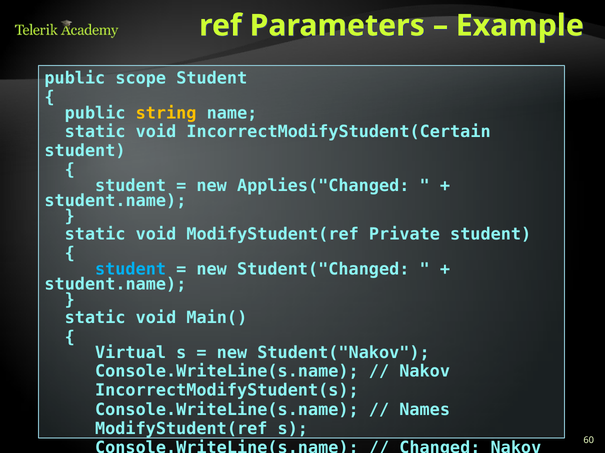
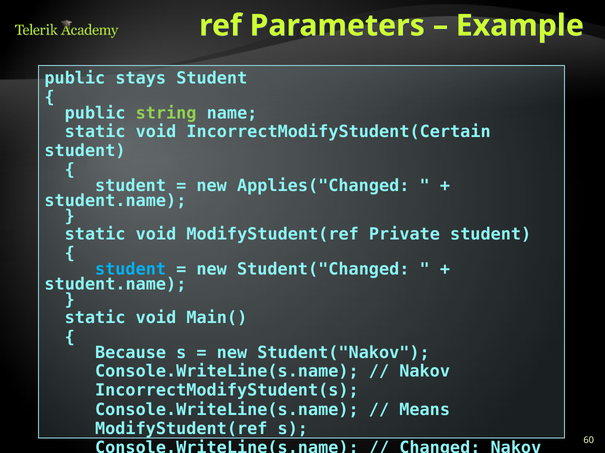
scope: scope -> stays
string colour: yellow -> light green
Virtual: Virtual -> Because
Names: Names -> Means
